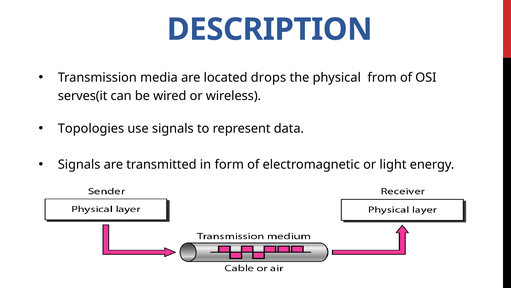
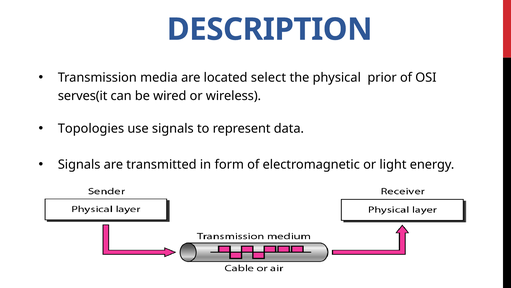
drops: drops -> select
from: from -> prior
